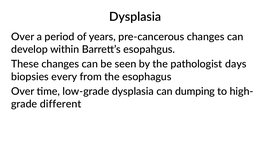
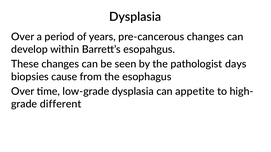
every: every -> cause
dumping: dumping -> appetite
